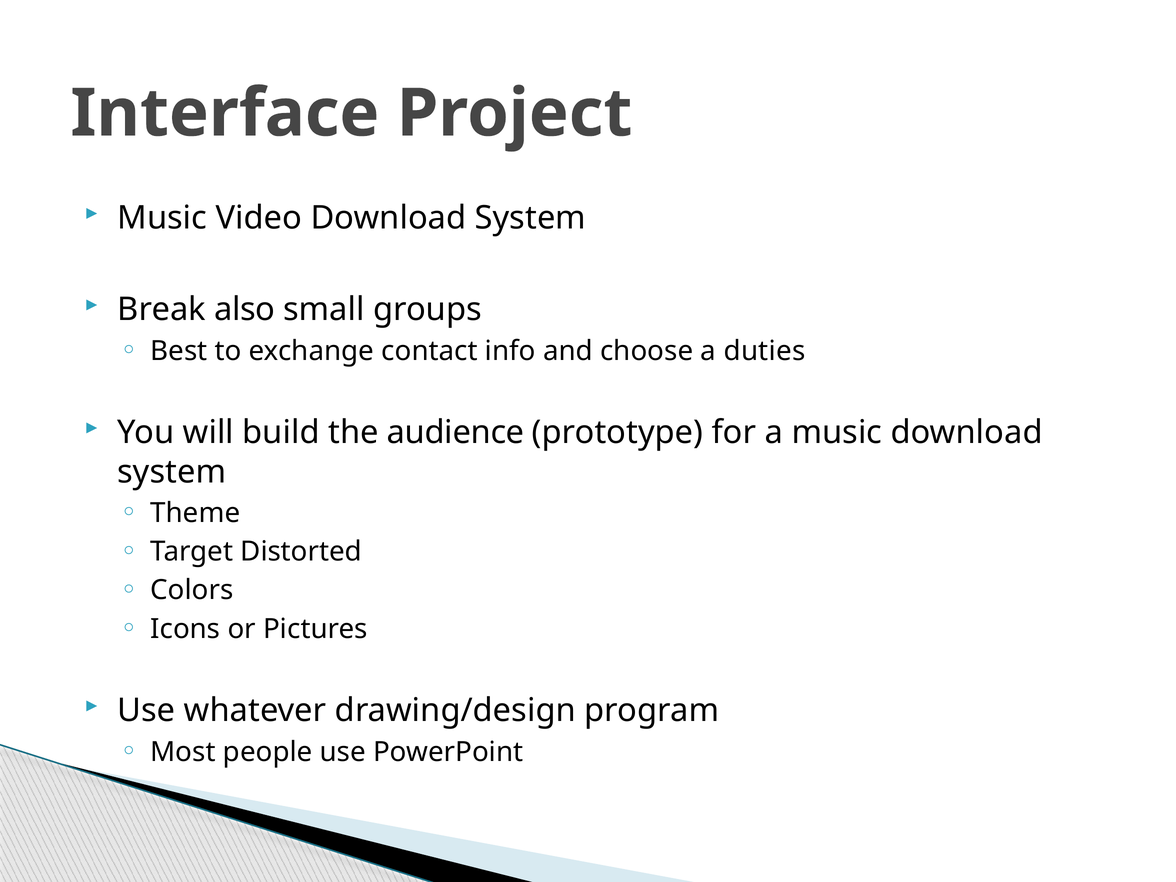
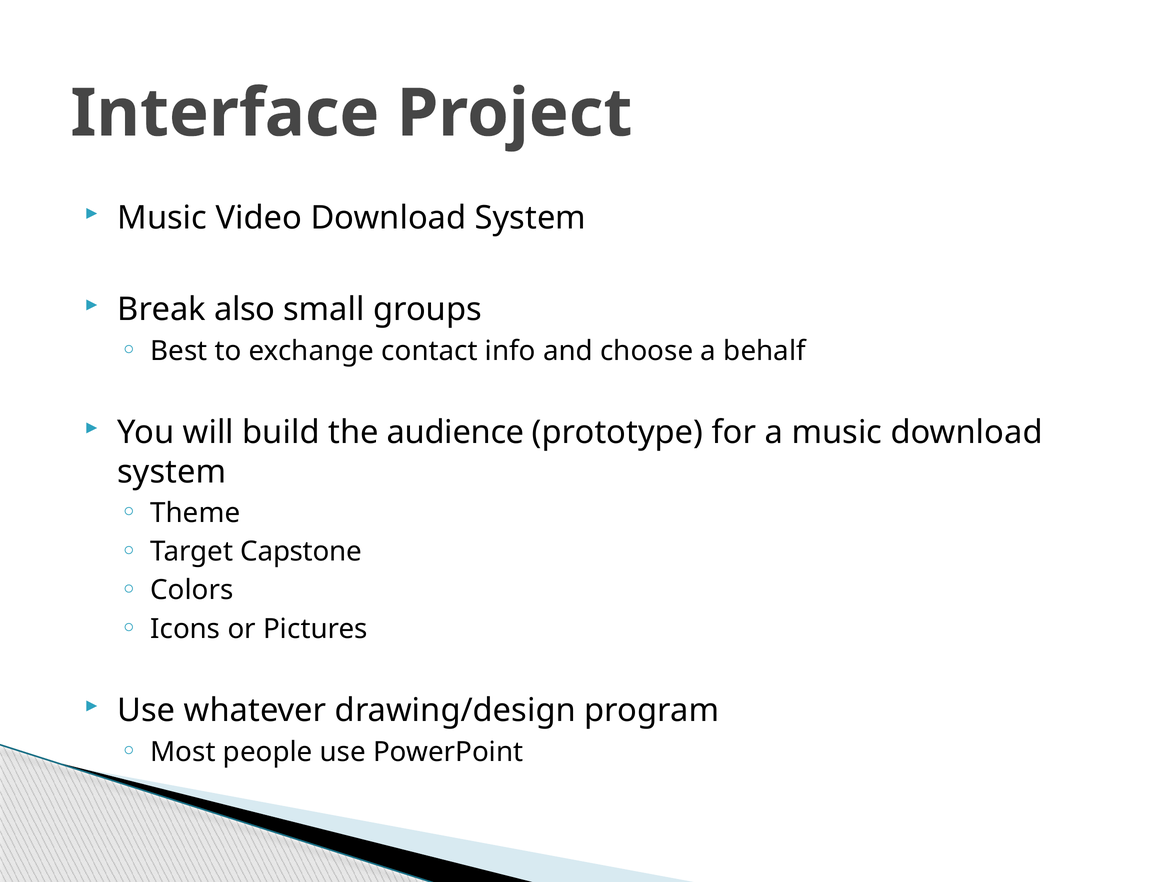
duties: duties -> behalf
Distorted: Distorted -> Capstone
